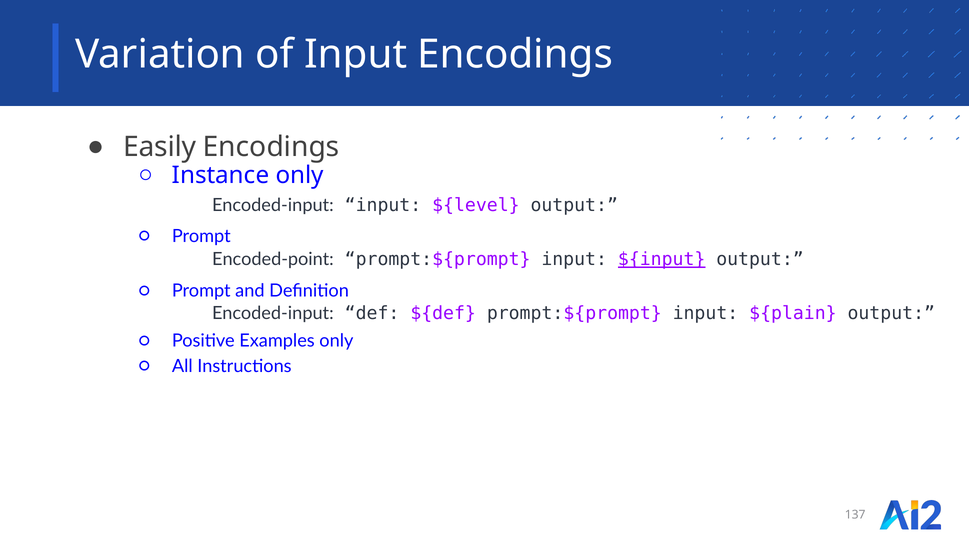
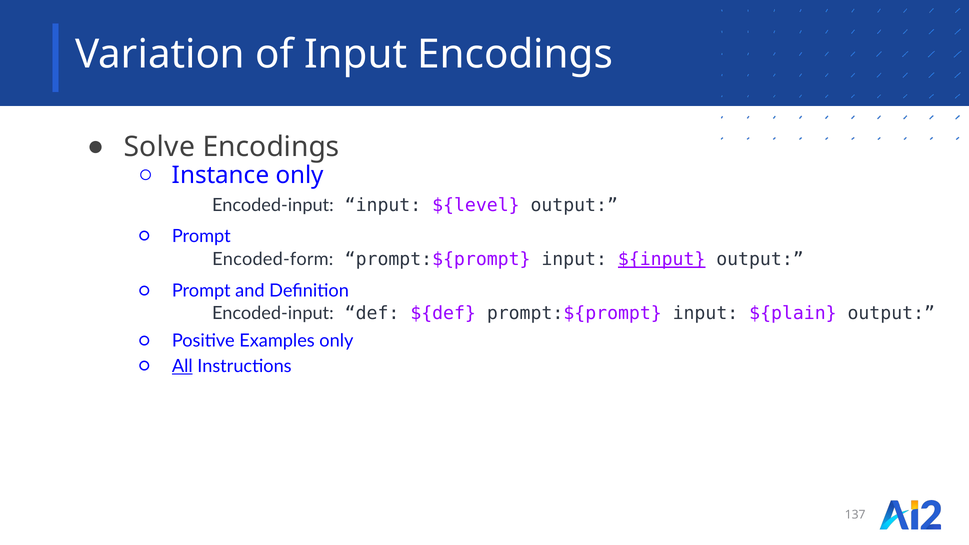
Easily: Easily -> Solve
Encoded-point: Encoded-point -> Encoded-form
All underline: none -> present
